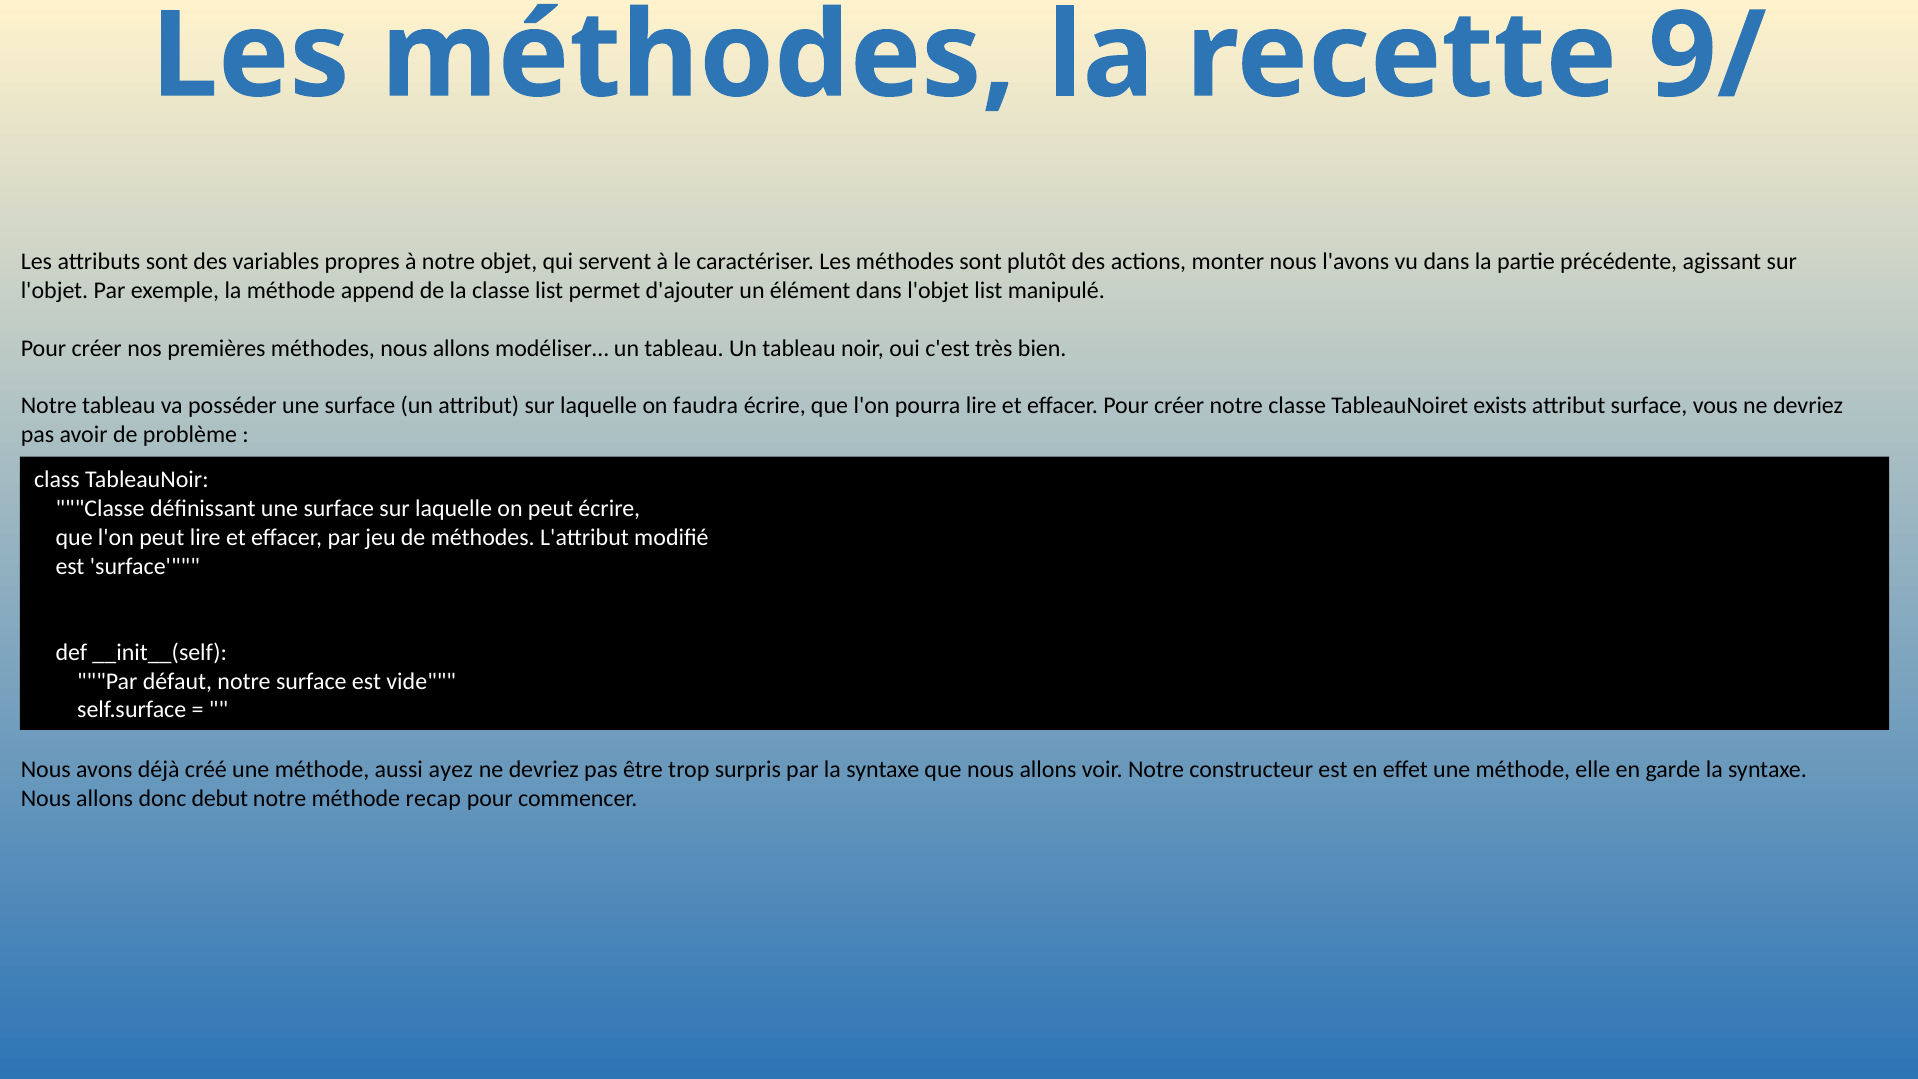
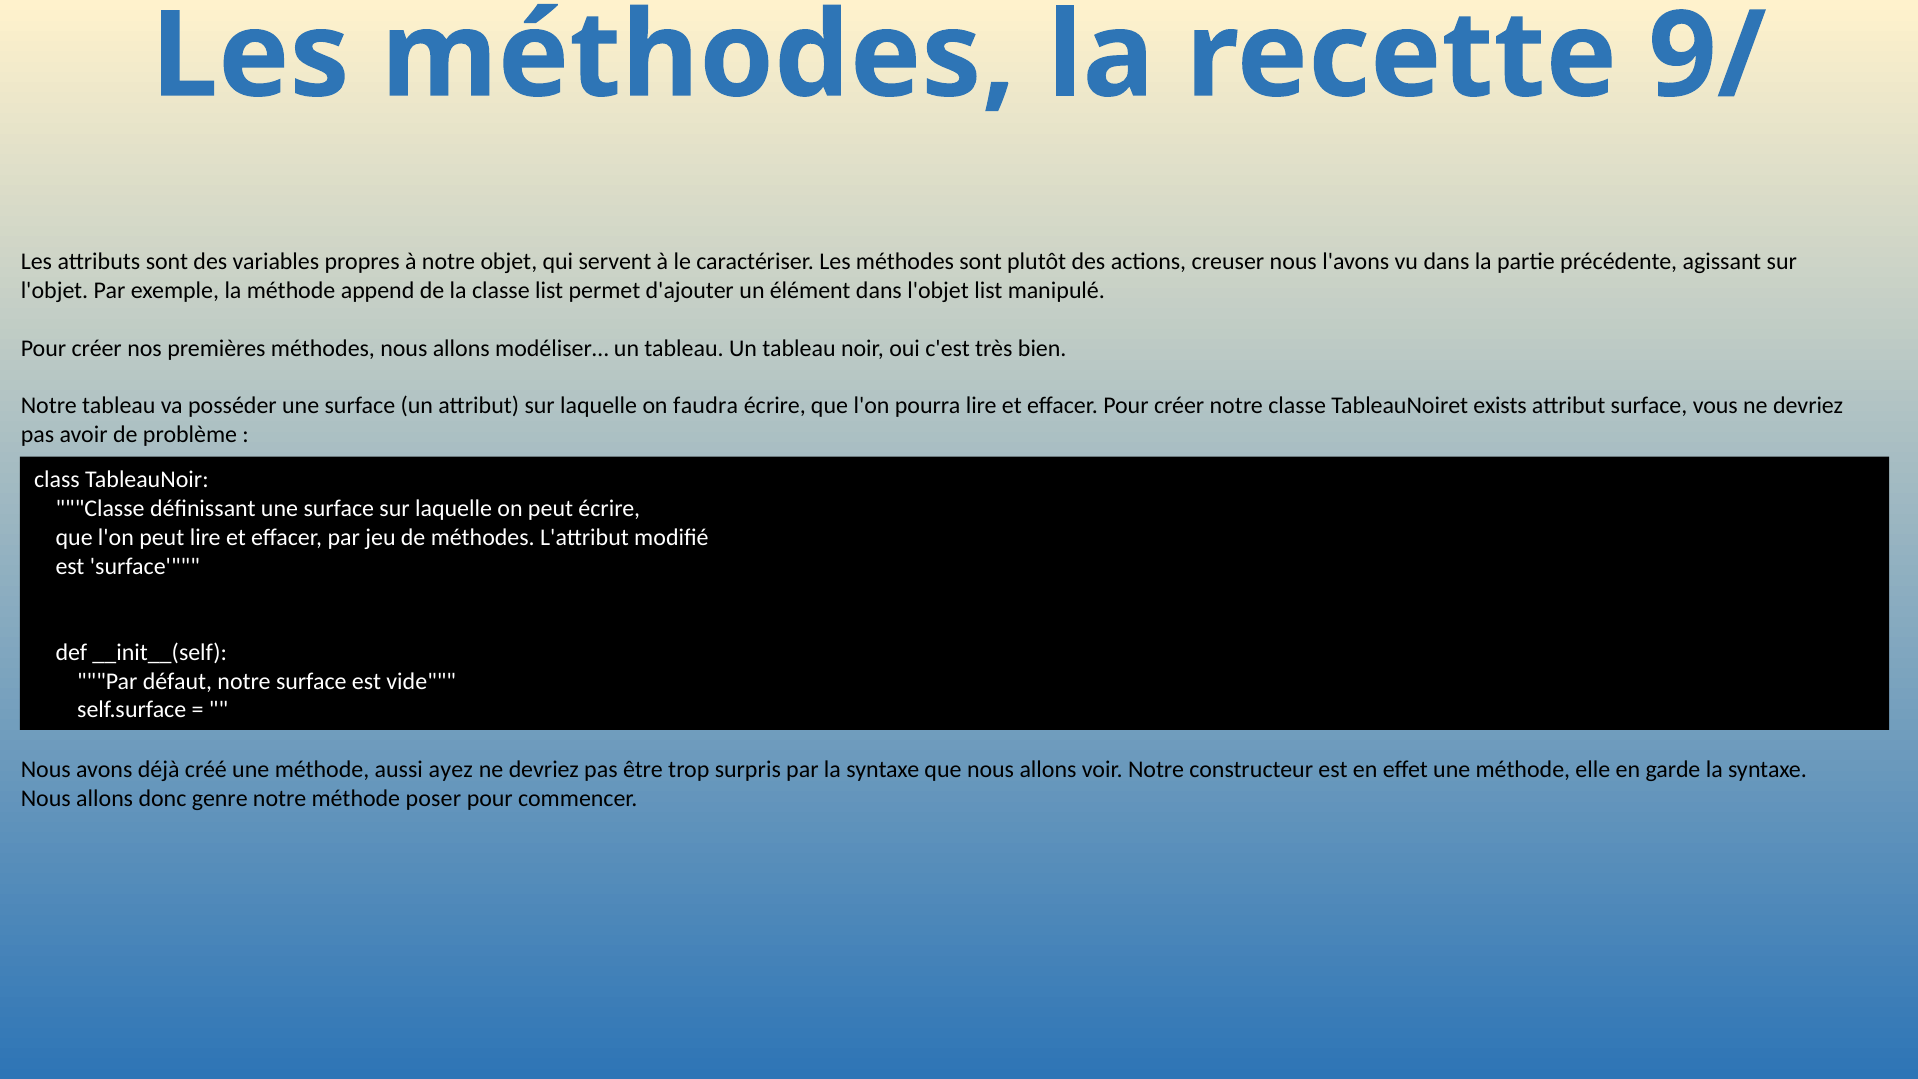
monter: monter -> creuser
debut: debut -> genre
recap: recap -> poser
